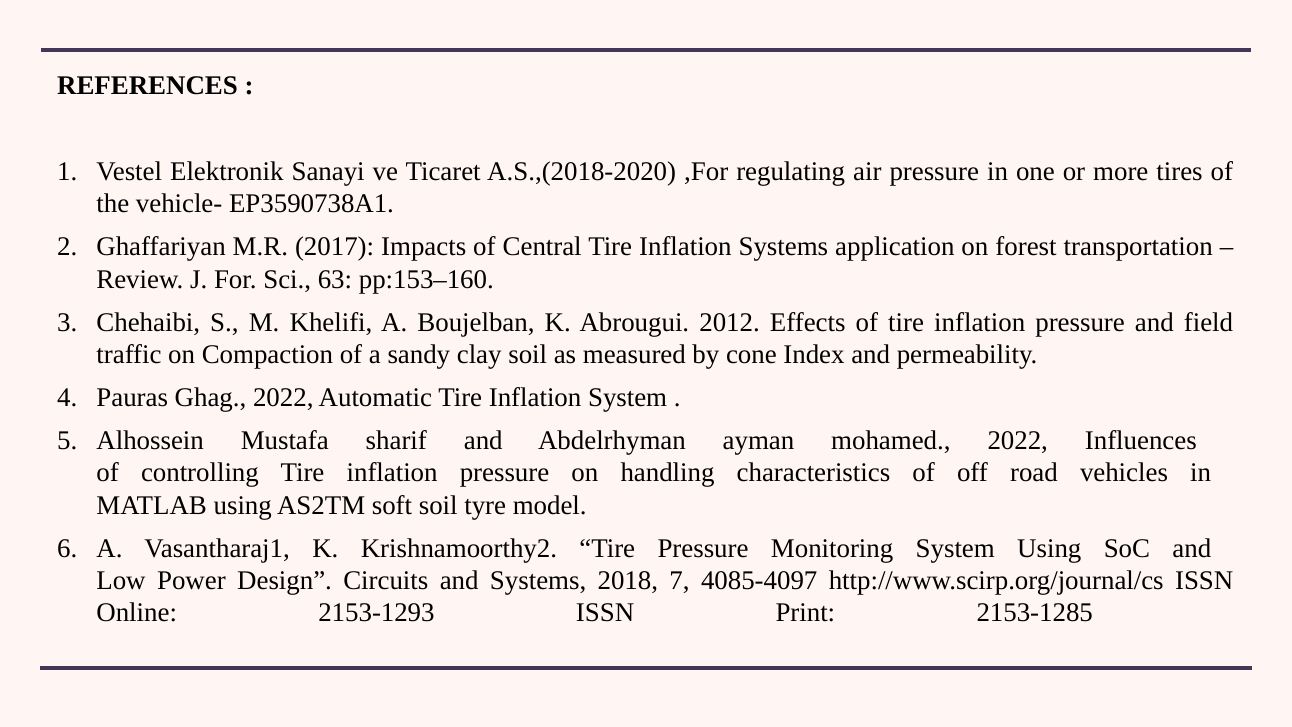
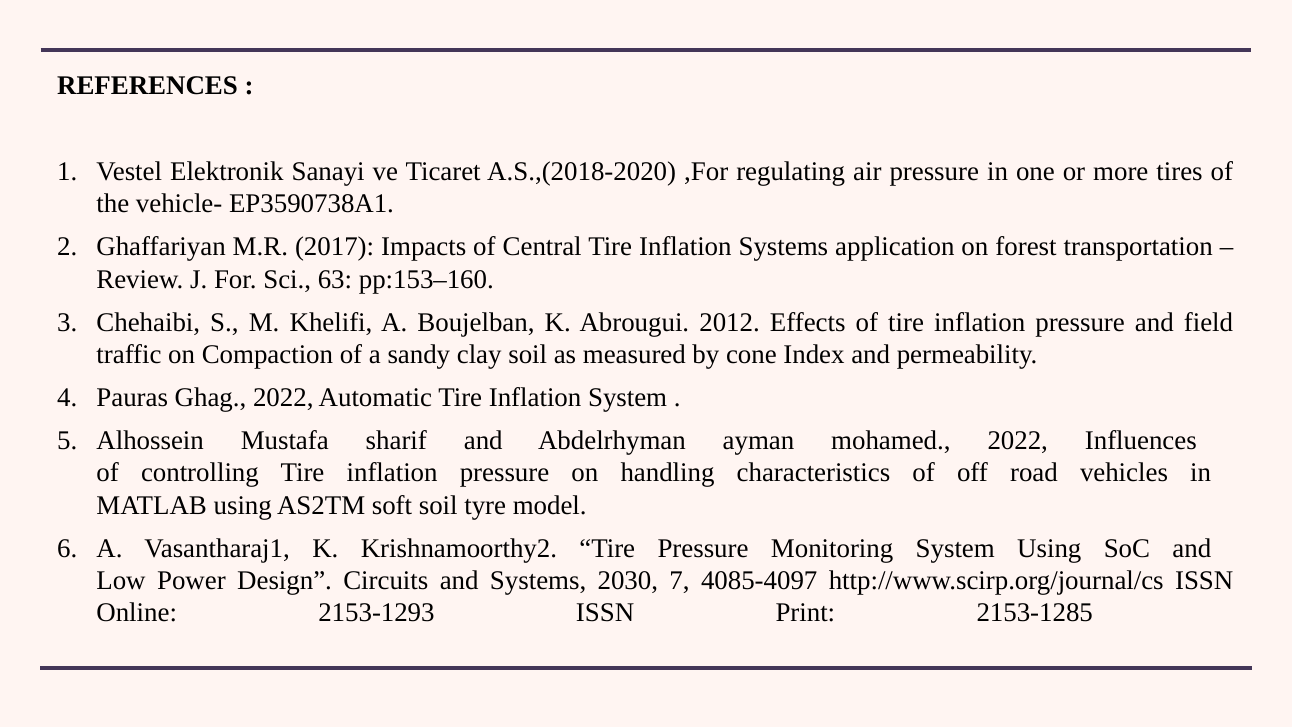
2018: 2018 -> 2030
